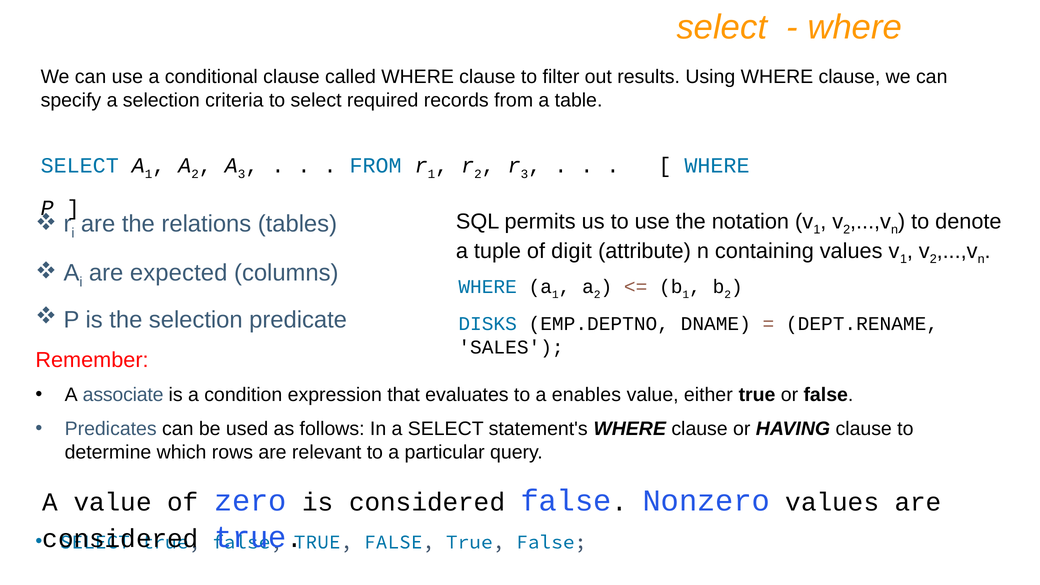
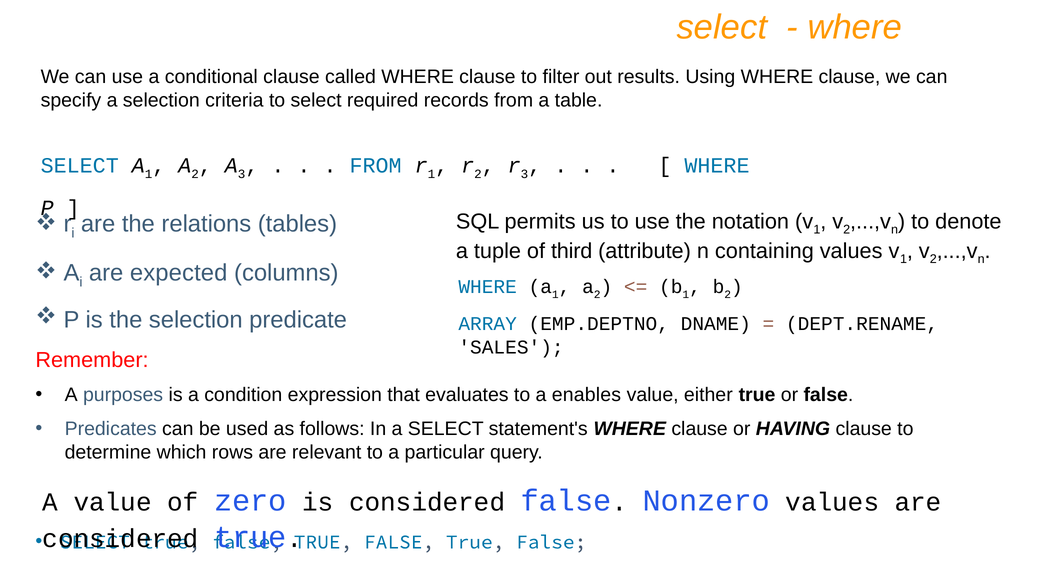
digit: digit -> third
DISKS: DISKS -> ARRAY
associate: associate -> purposes
